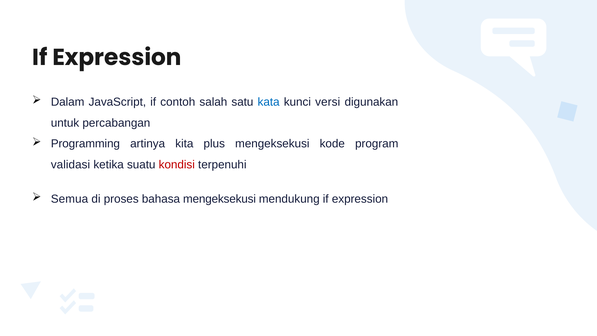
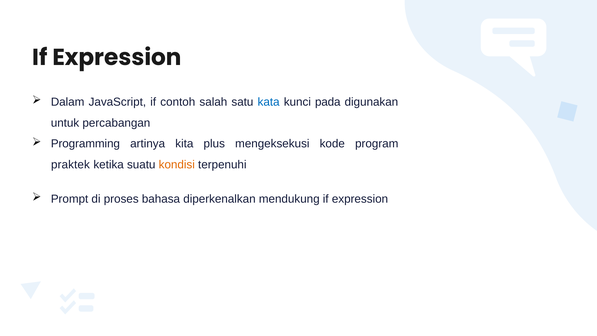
versi: versi -> pada
validasi: validasi -> praktek
kondisi colour: red -> orange
Semua: Semua -> Prompt
bahasa mengeksekusi: mengeksekusi -> diperkenalkan
